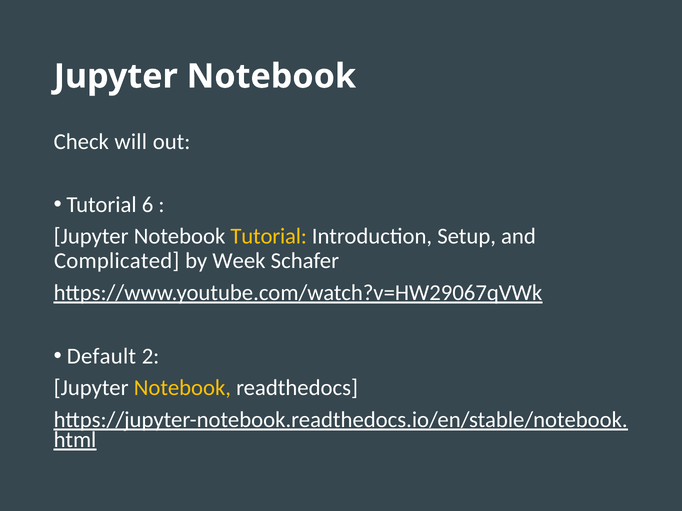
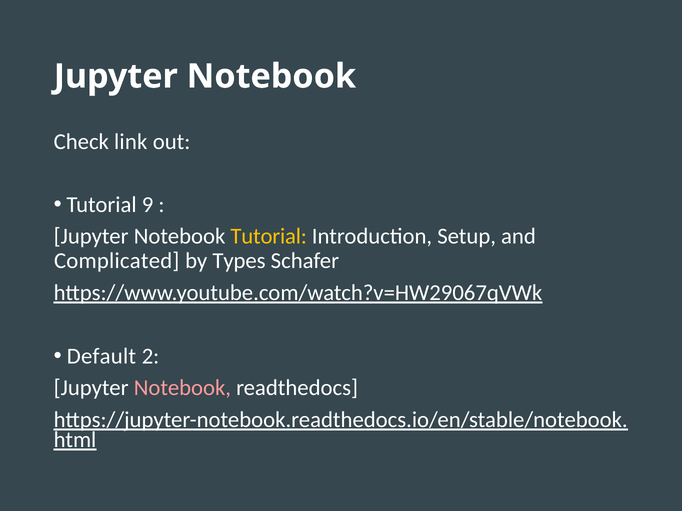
will: will -> link
6: 6 -> 9
Week: Week -> Types
Notebook at (182, 388) colour: yellow -> pink
